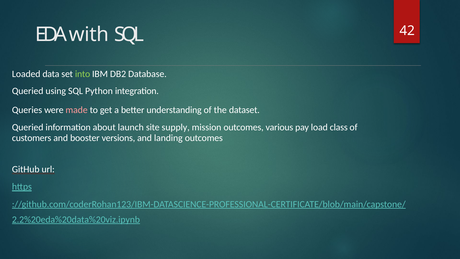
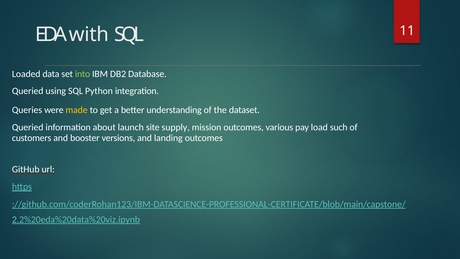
42: 42 -> 11
made colour: pink -> yellow
class: class -> such
